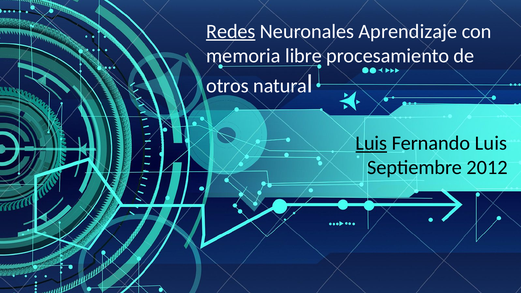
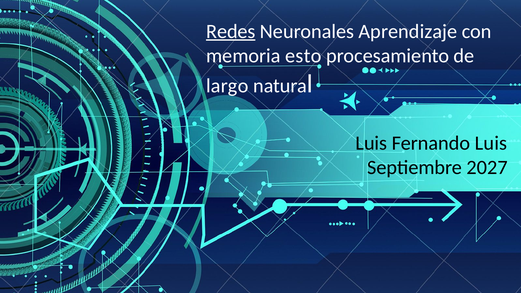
libre: libre -> esto
otros: otros -> largo
Luis at (371, 143) underline: present -> none
2012: 2012 -> 2027
